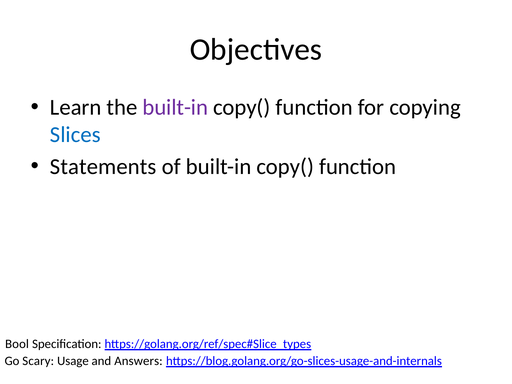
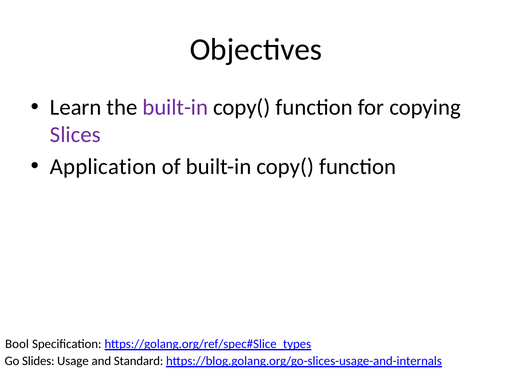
Slices colour: blue -> purple
Statements: Statements -> Application
Scary: Scary -> Slides
Answers: Answers -> Standard
